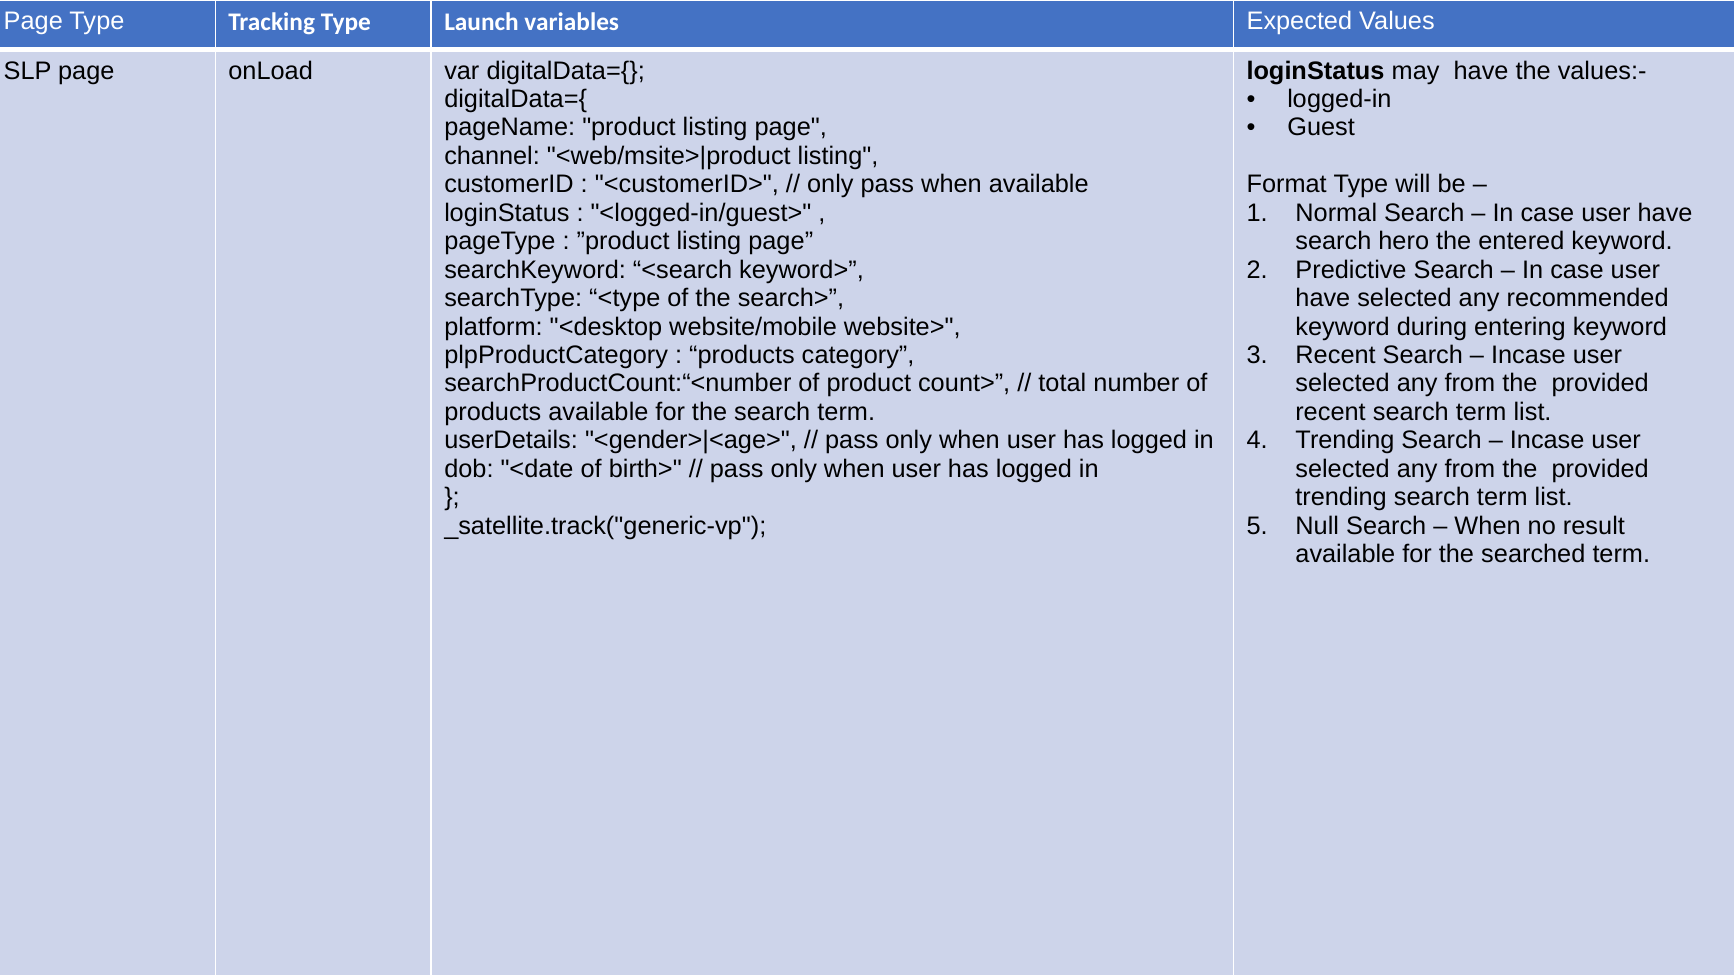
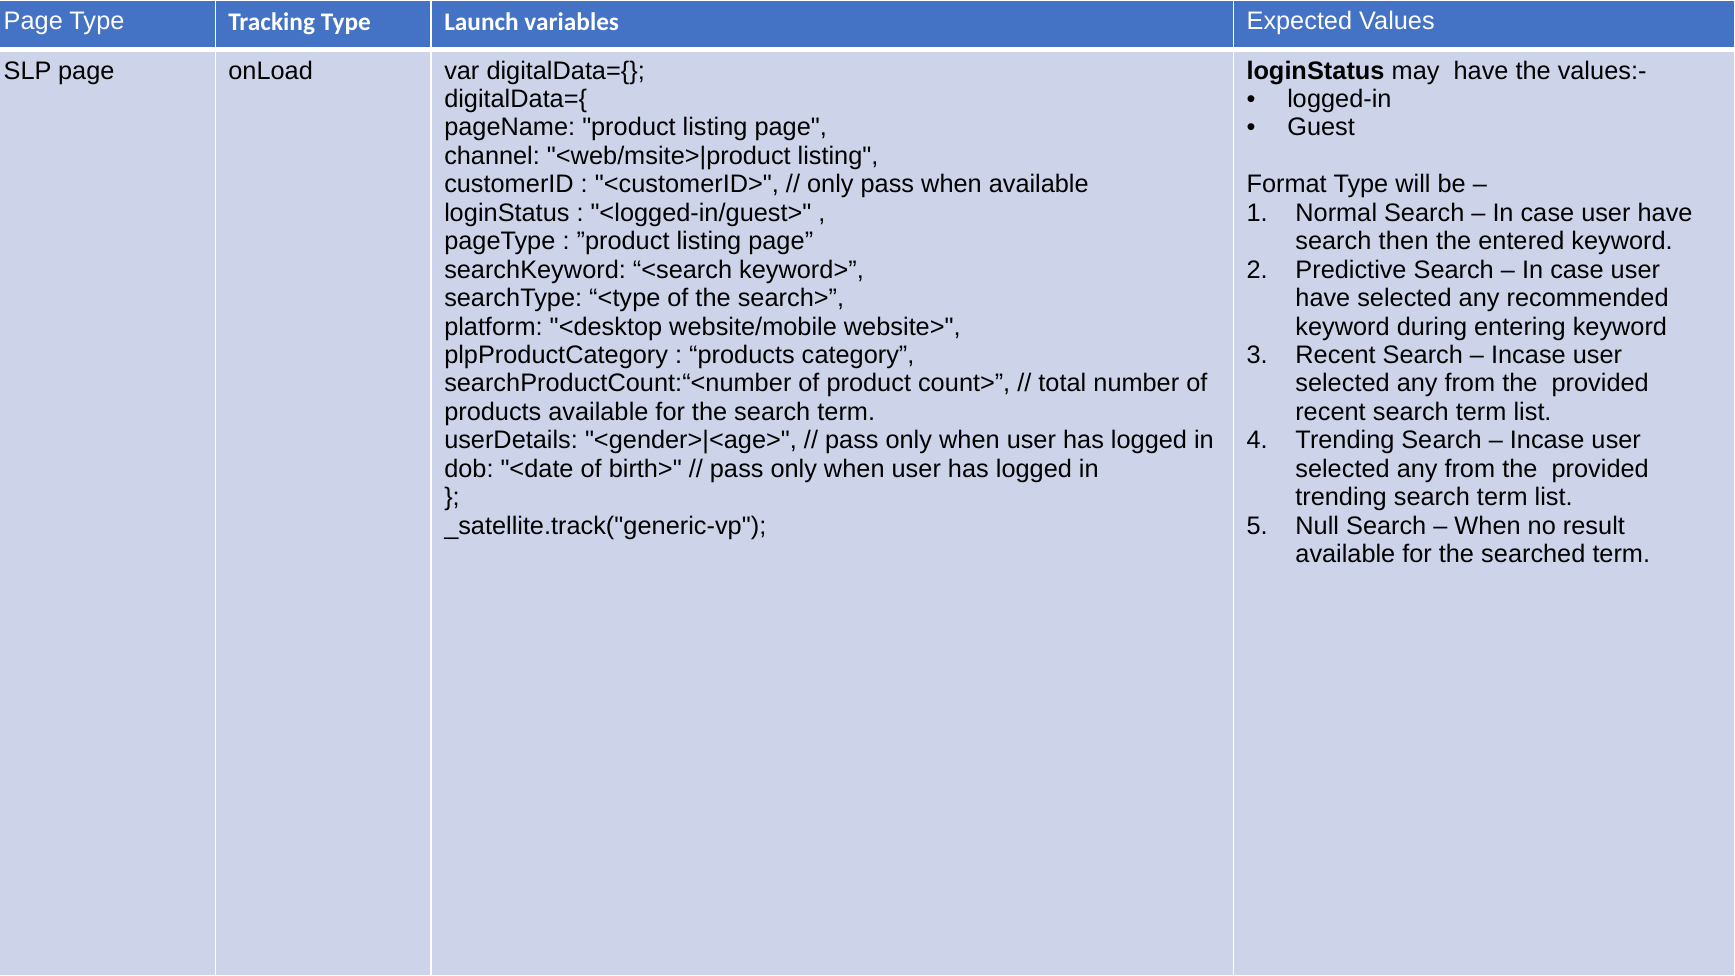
hero: hero -> then
